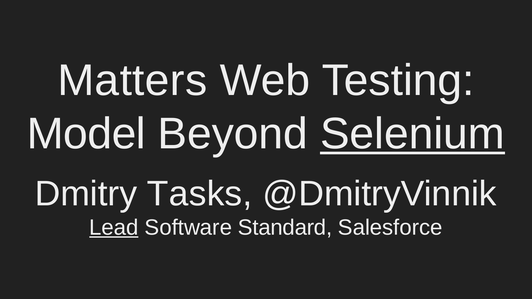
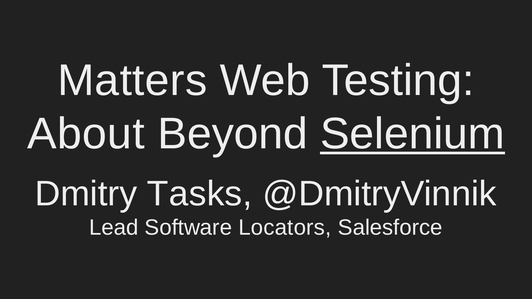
Model: Model -> About
Lead underline: present -> none
Standard: Standard -> Locators
